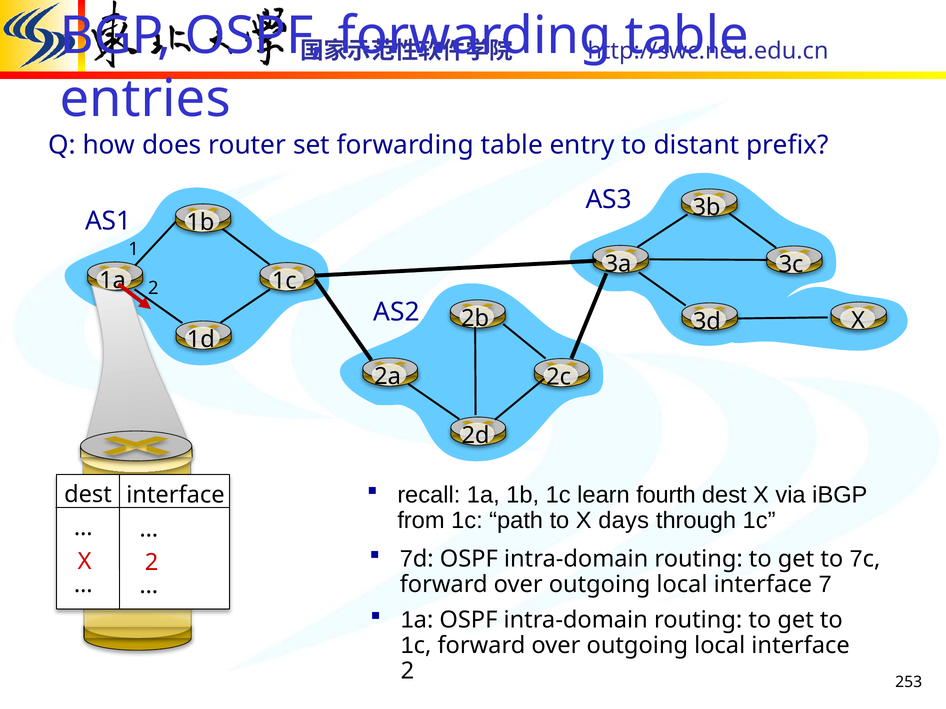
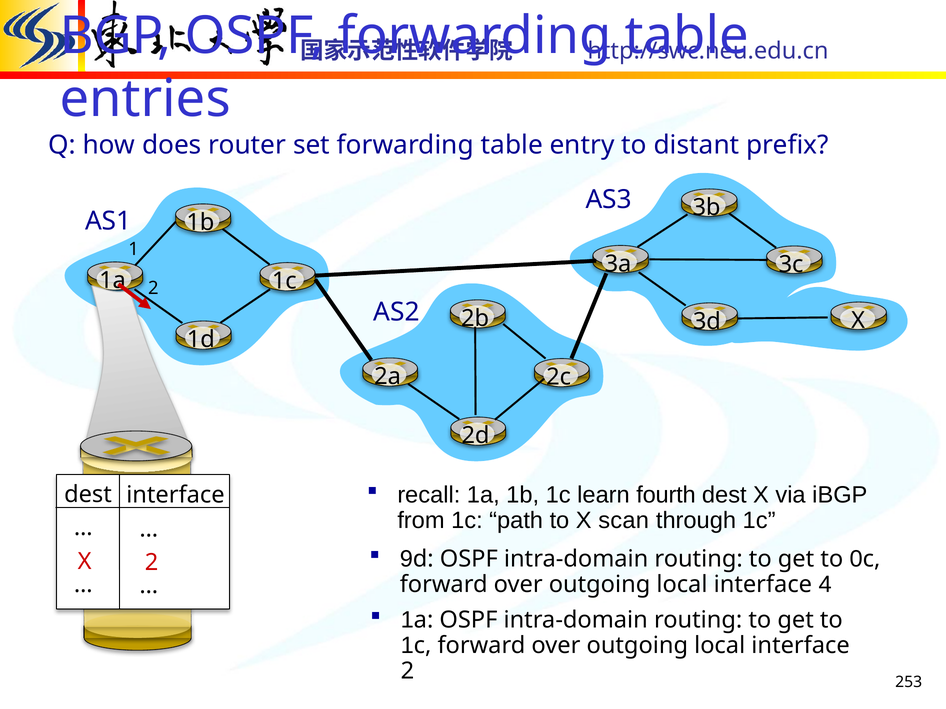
days: days -> scan
7 at (406, 559): 7 -> 9
to 7: 7 -> 0
interface 7: 7 -> 4
